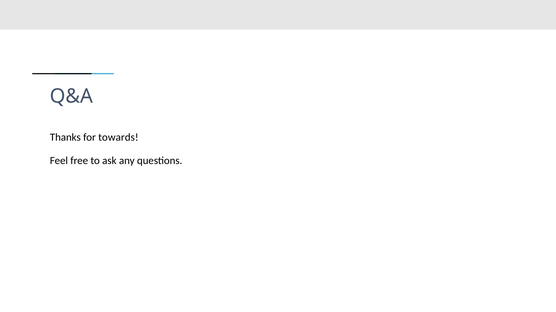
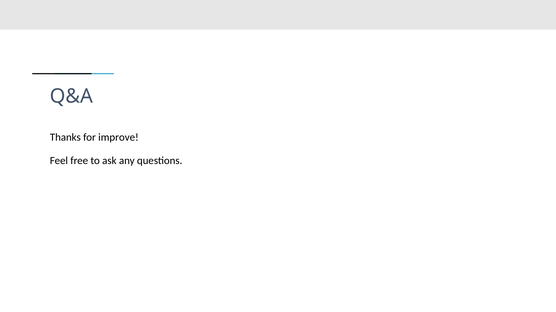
towards: towards -> improve
